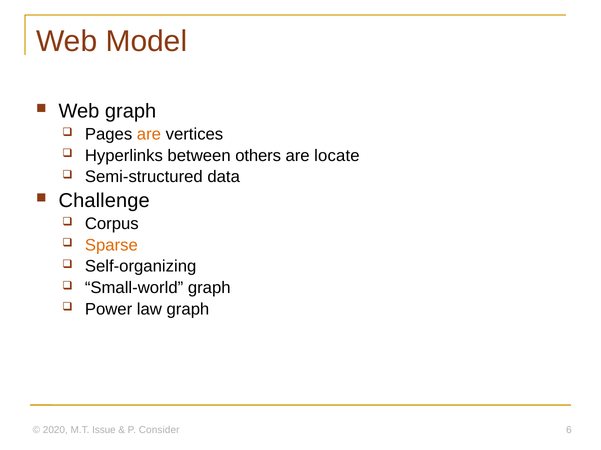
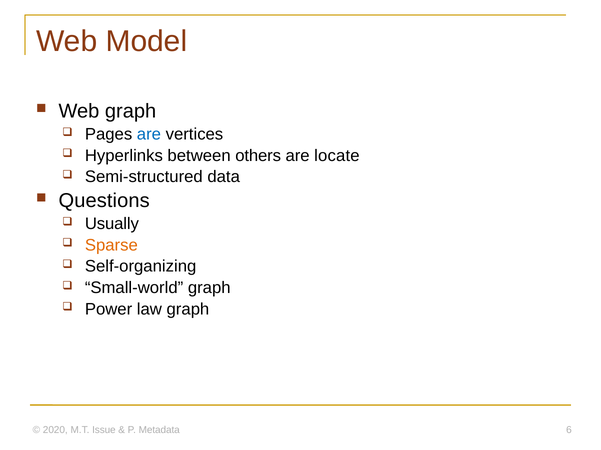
are at (149, 134) colour: orange -> blue
Challenge: Challenge -> Questions
Corpus: Corpus -> Usually
Consider: Consider -> Metadata
